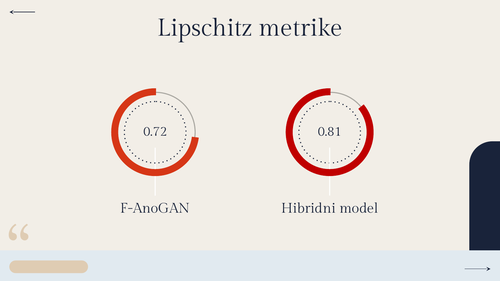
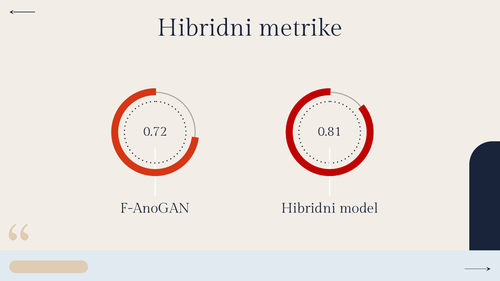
Lipschitz at (205, 28): Lipschitz -> Hibridni
